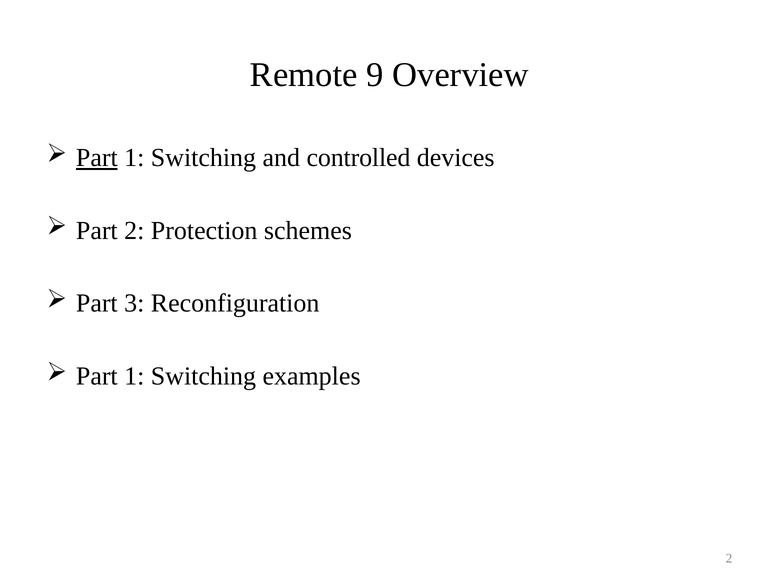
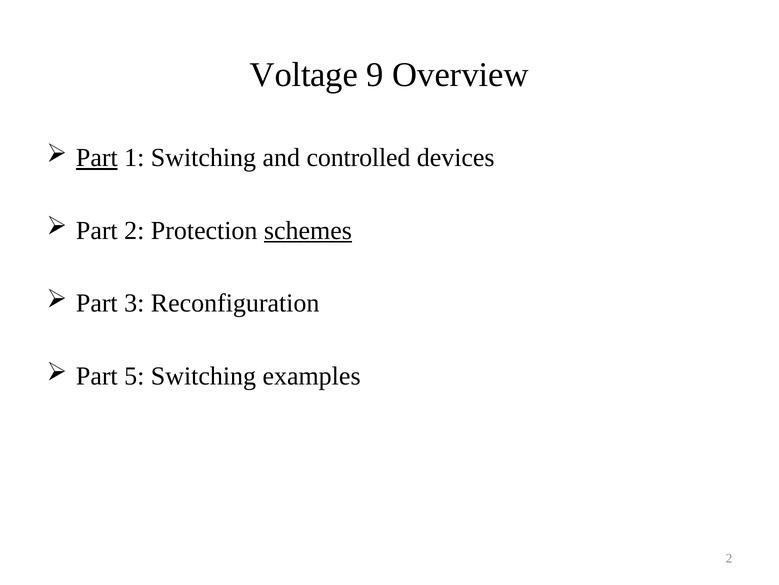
Remote: Remote -> Voltage
schemes underline: none -> present
1 at (134, 376): 1 -> 5
